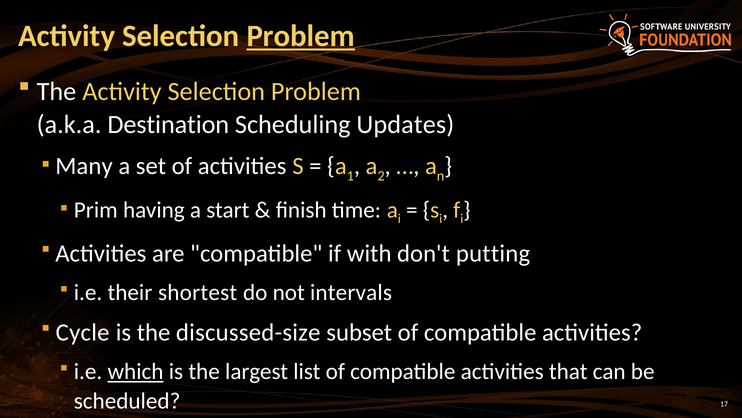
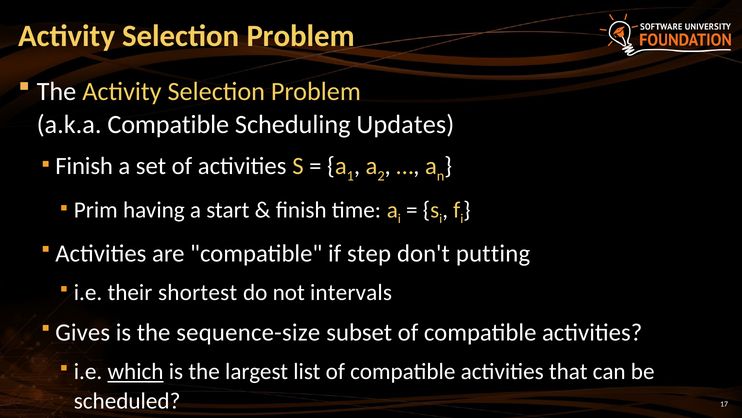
Problem at (301, 36) underline: present -> none
a.k.a Destination: Destination -> Compatible
Many at (84, 166): Many -> Finish
with: with -> step
Cycle: Cycle -> Gives
discussed-size: discussed-size -> sequence-size
